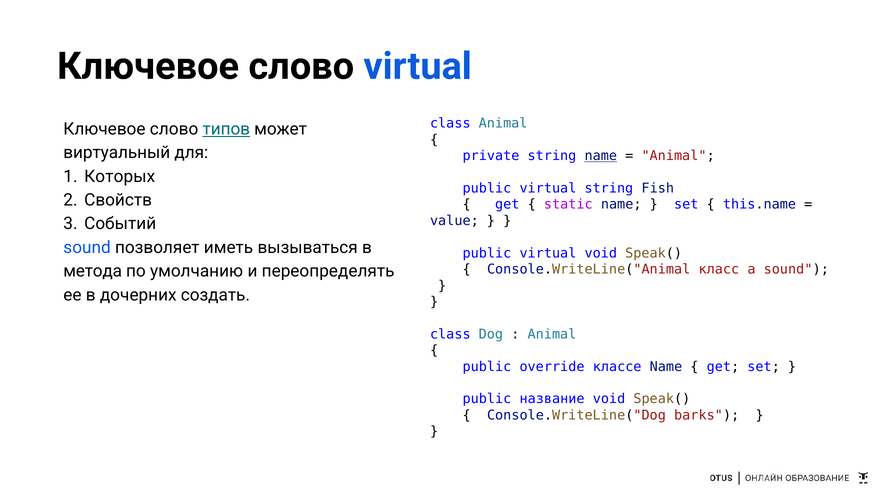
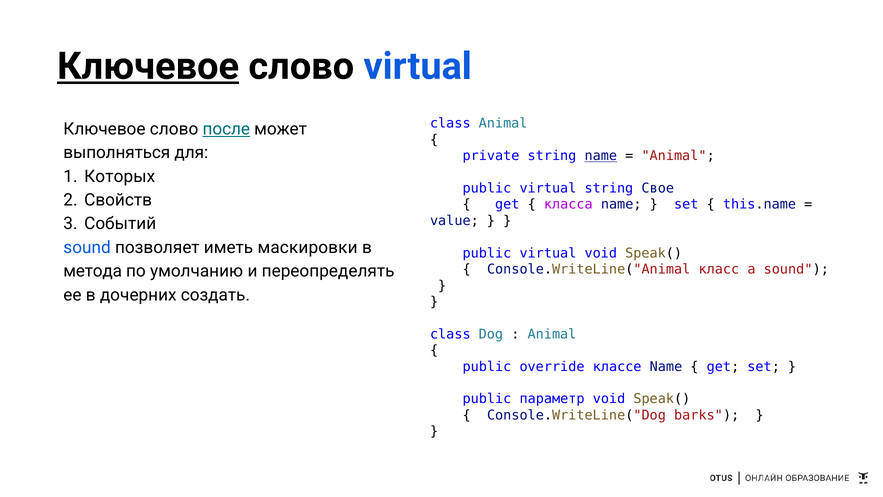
Ключевое at (148, 66) underline: none -> present
типов: типов -> после
виртуальный: виртуальный -> выполняться
Fish: Fish -> Свое
static: static -> класса
вызываться: вызываться -> маскировки
название: название -> параметр
